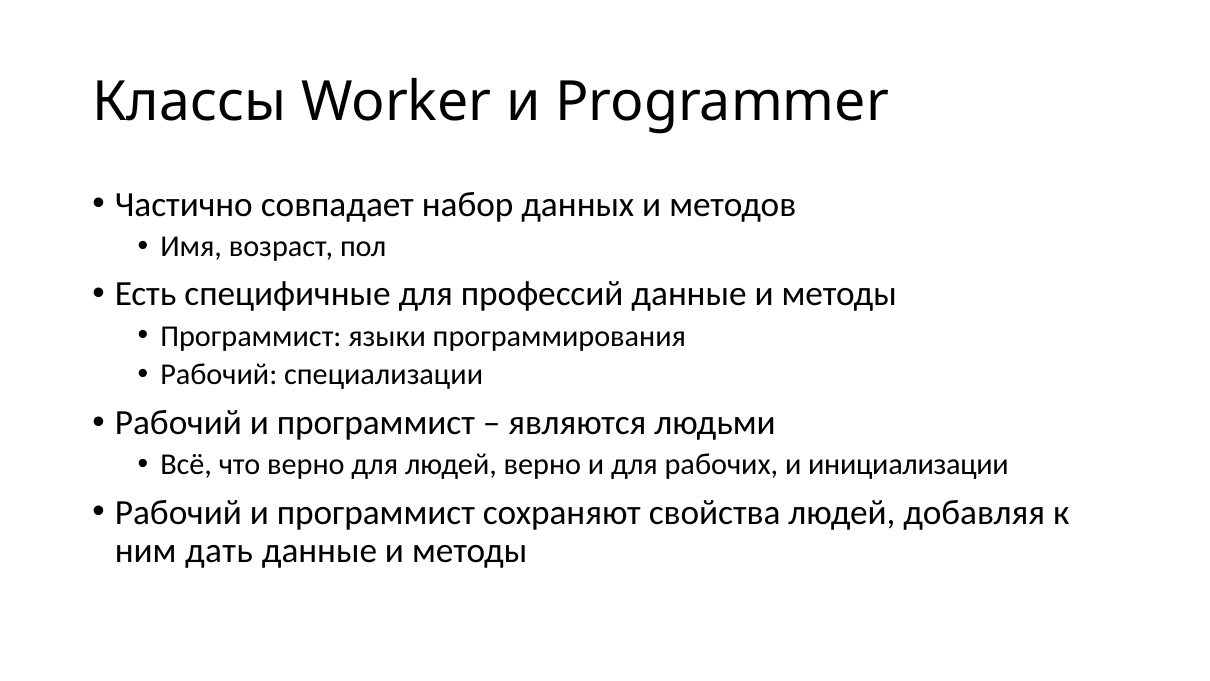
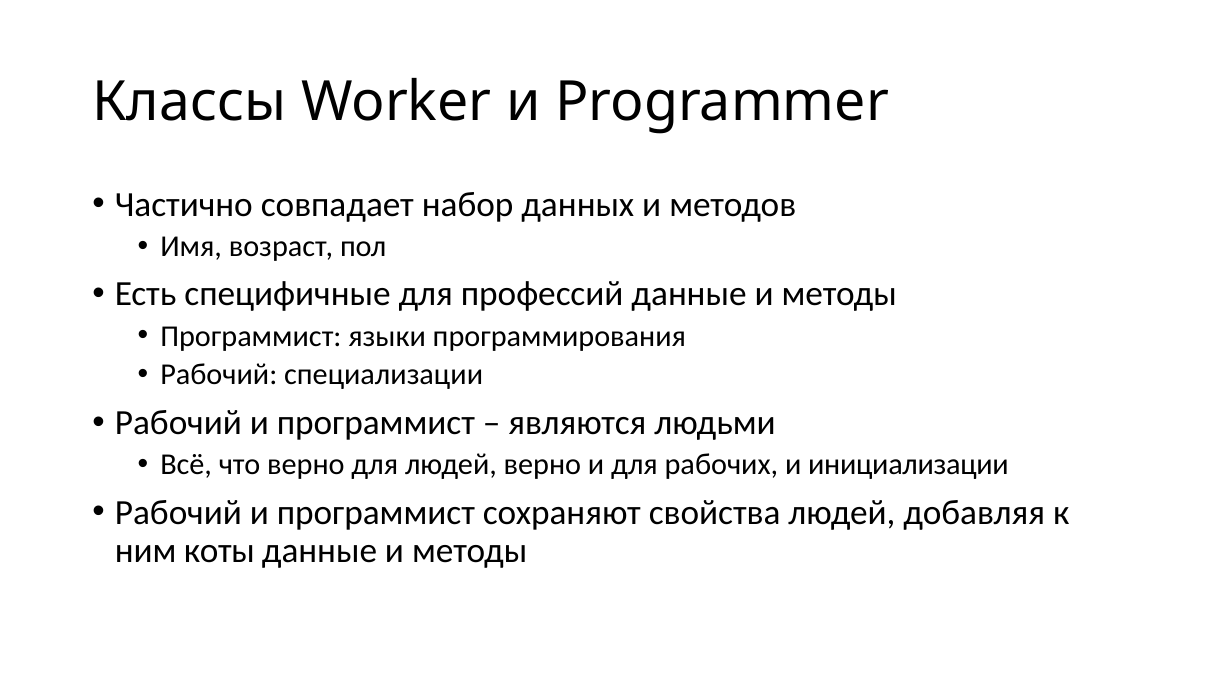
дать: дать -> коты
